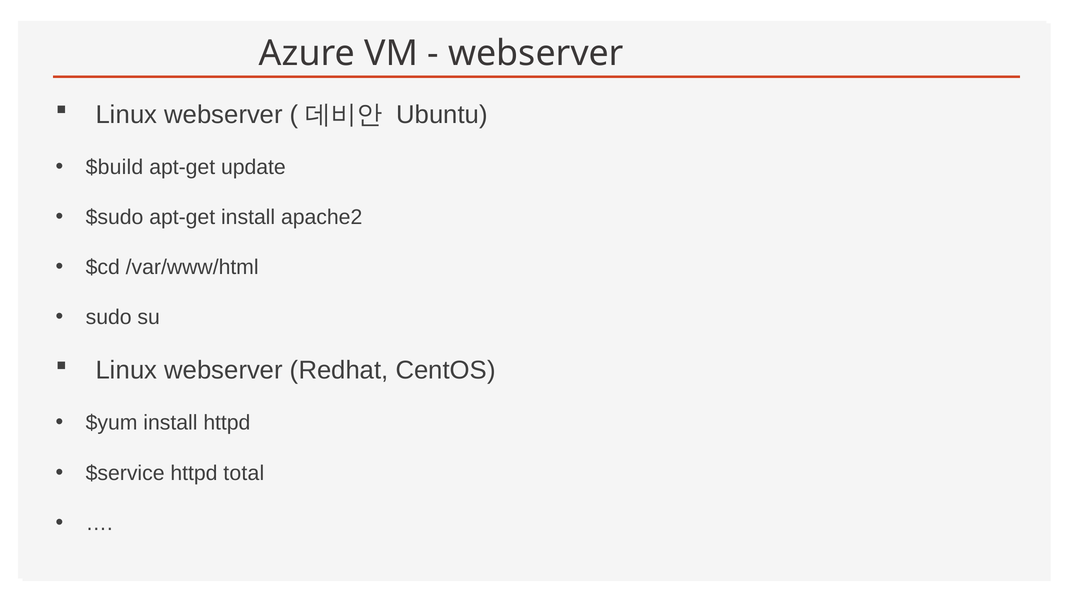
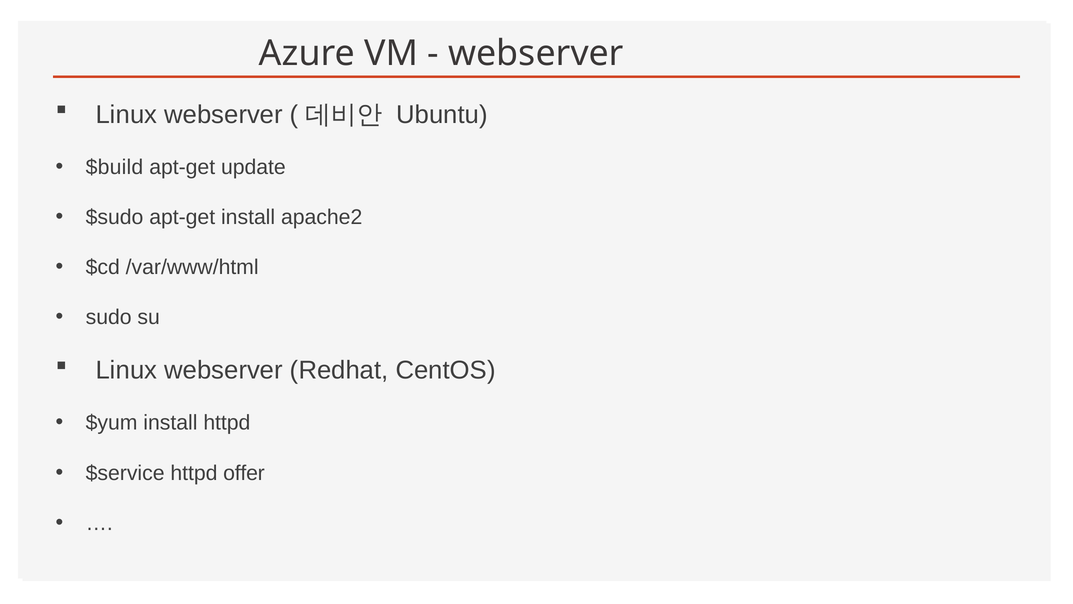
total: total -> offer
